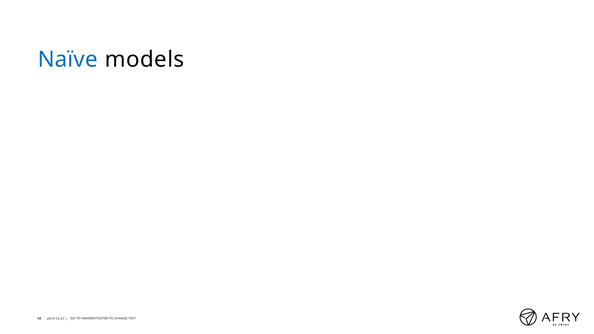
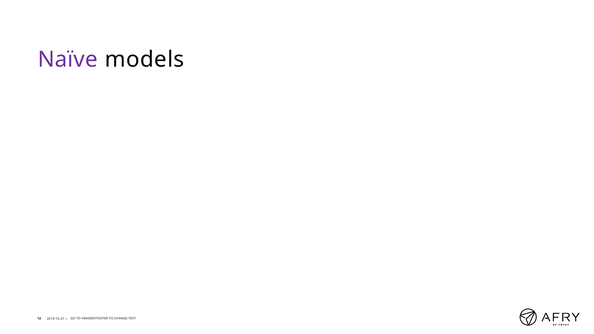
Naïve colour: blue -> purple
